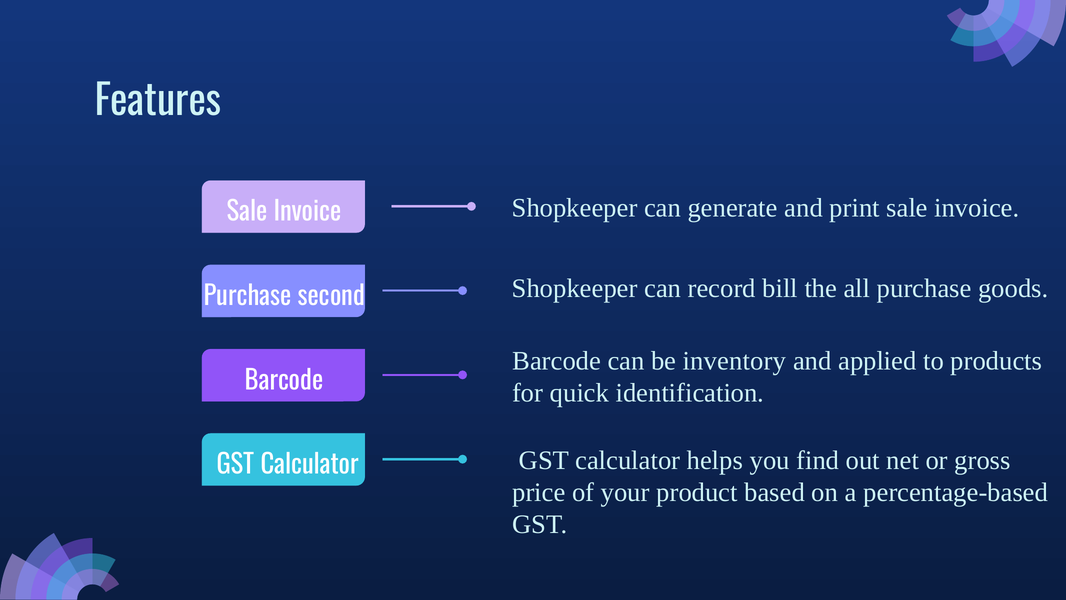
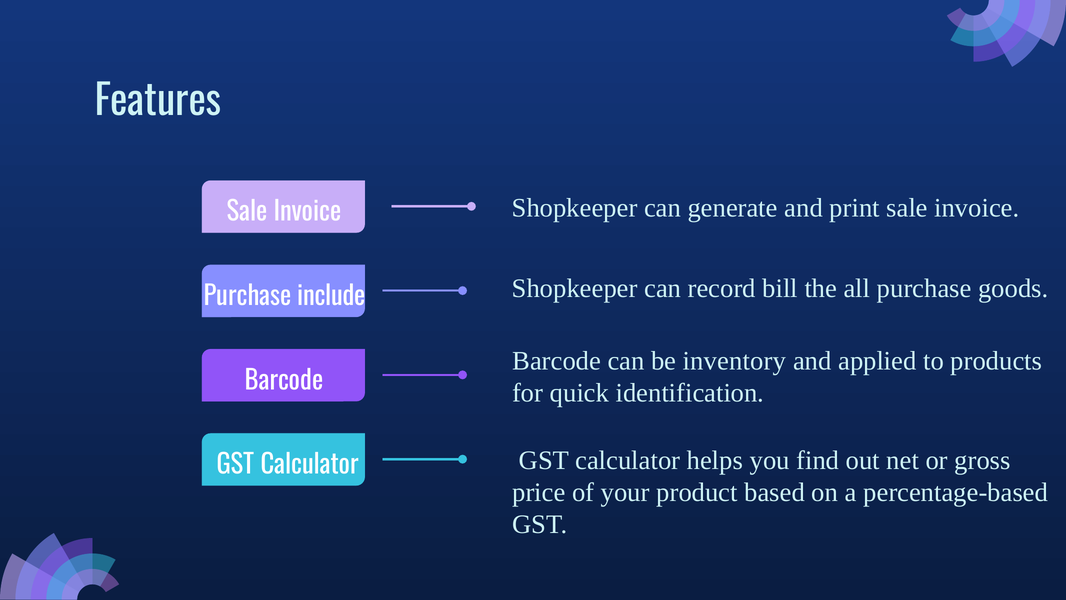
second: second -> include
